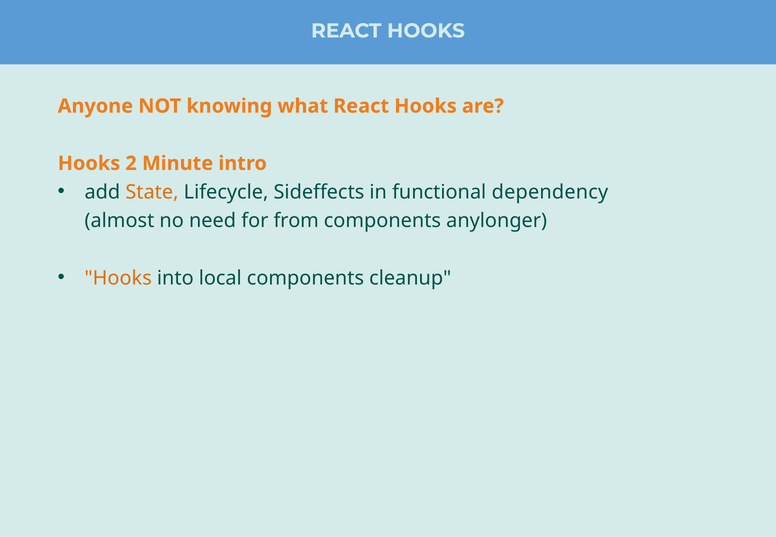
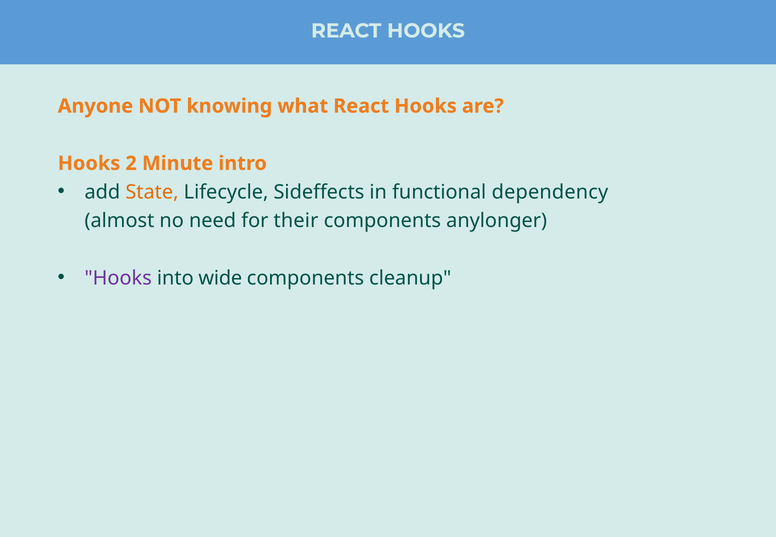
from: from -> their
Hooks at (118, 278) colour: orange -> purple
local: local -> wide
